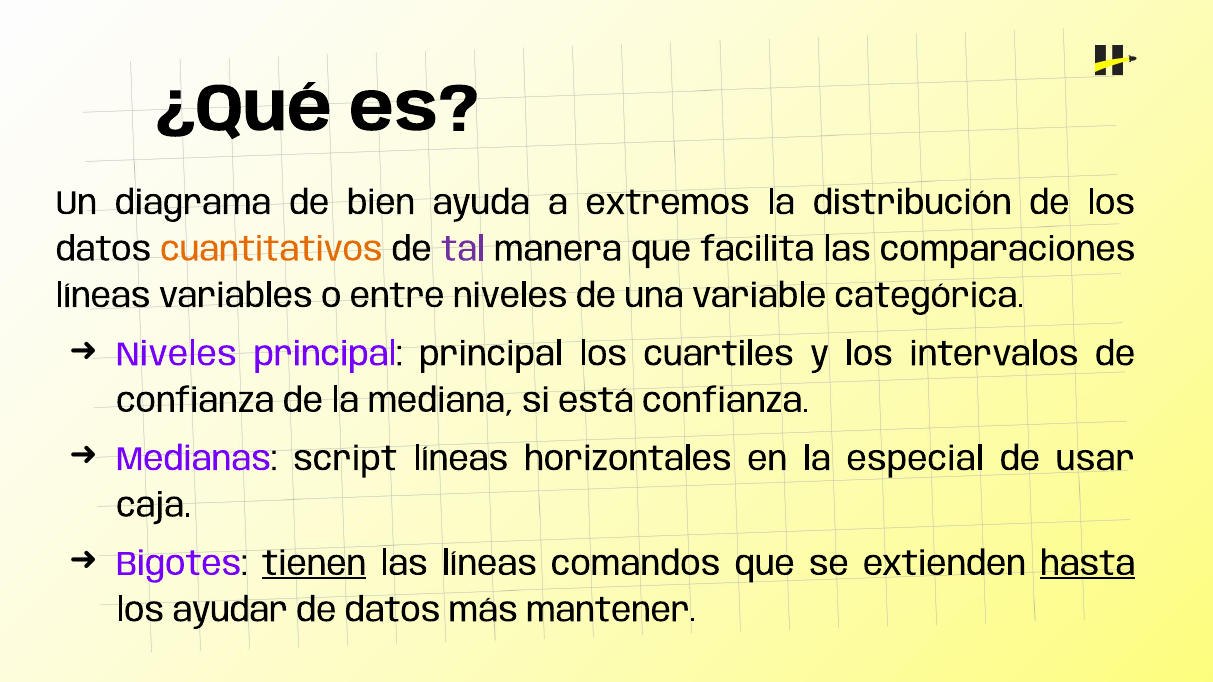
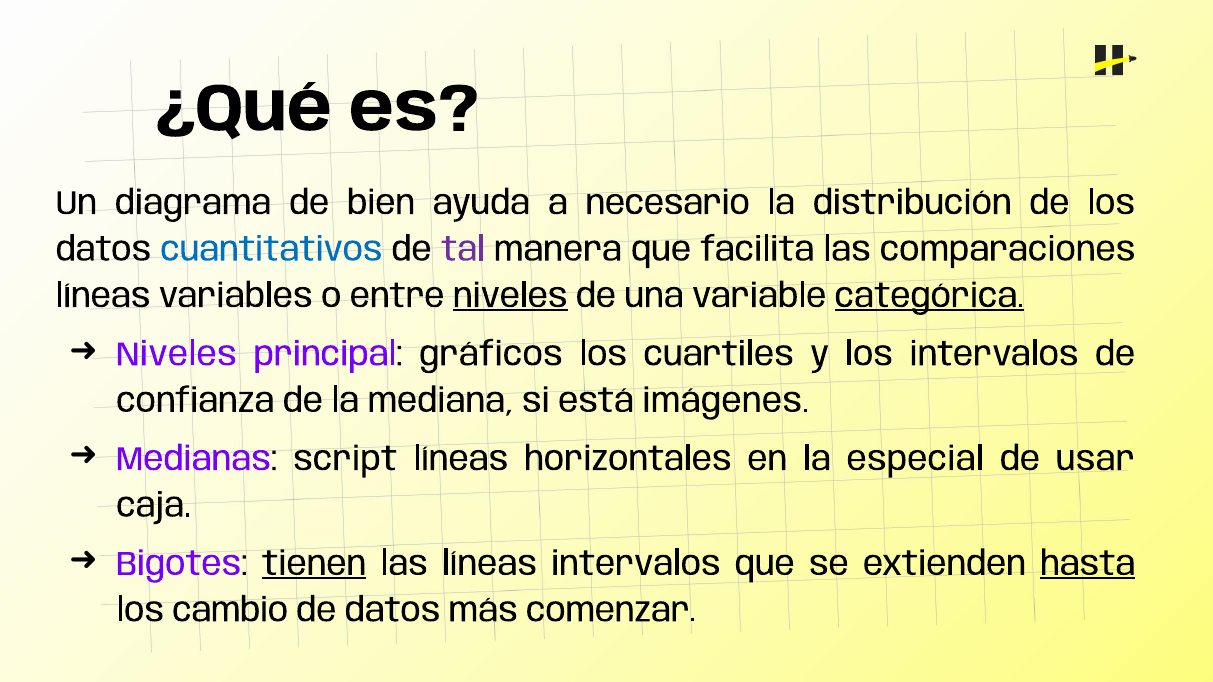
extremos: extremos -> necesario
cuantitativos colour: orange -> blue
niveles at (510, 296) underline: none -> present
categórica underline: none -> present
principal principal: principal -> gráficos
está confianza: confianza -> imágenes
líneas comandos: comandos -> intervalos
ayudar: ayudar -> cambio
mantener: mantener -> comenzar
